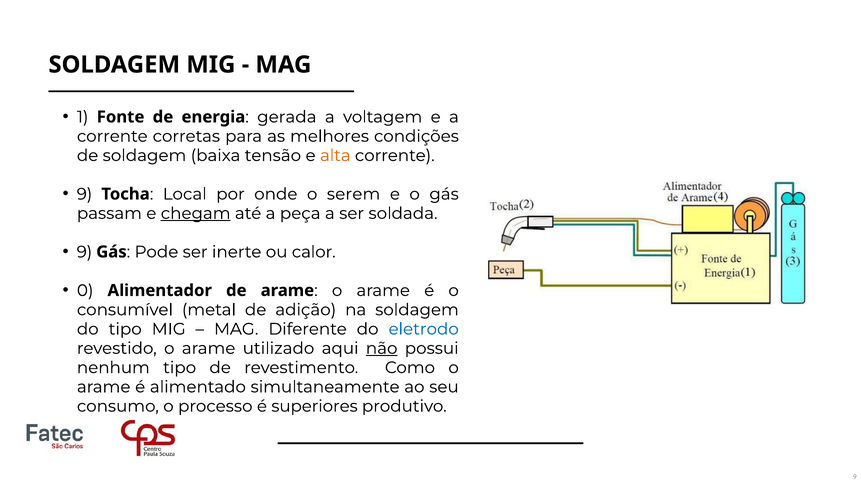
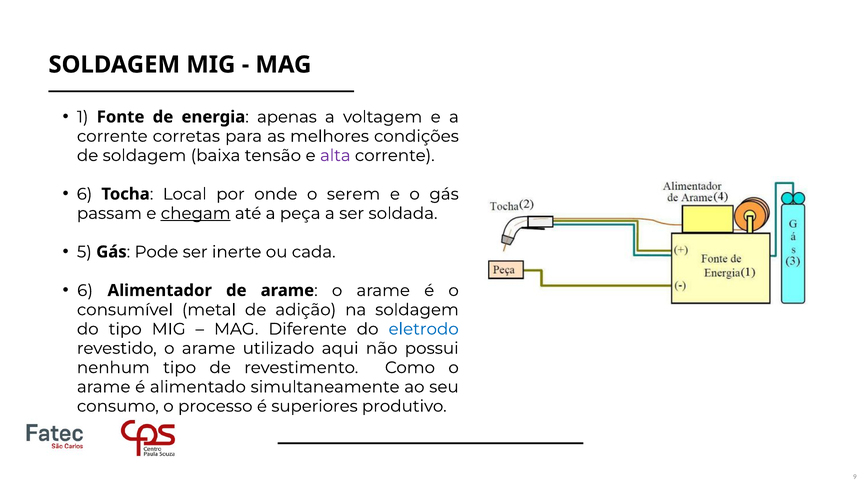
gerada: gerada -> apenas
alta colour: orange -> purple
9 at (84, 194): 9 -> 6
9 at (84, 252): 9 -> 5
calor: calor -> cada
0 at (85, 290): 0 -> 6
não underline: present -> none
